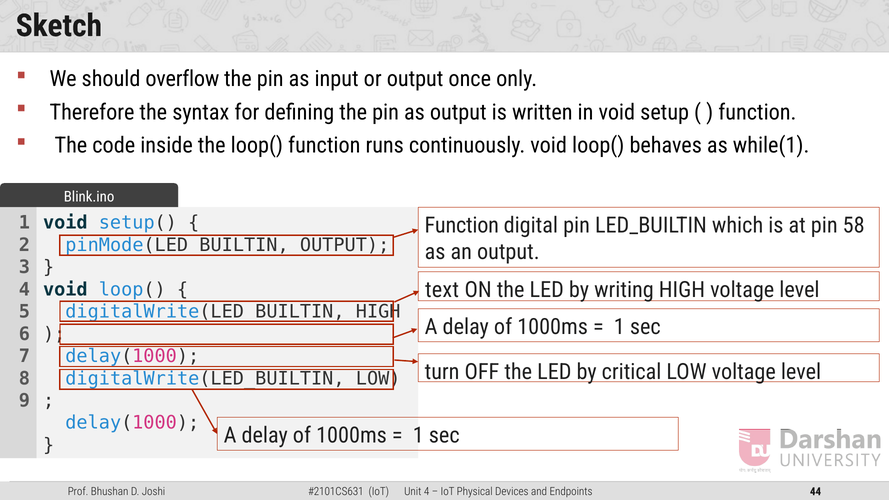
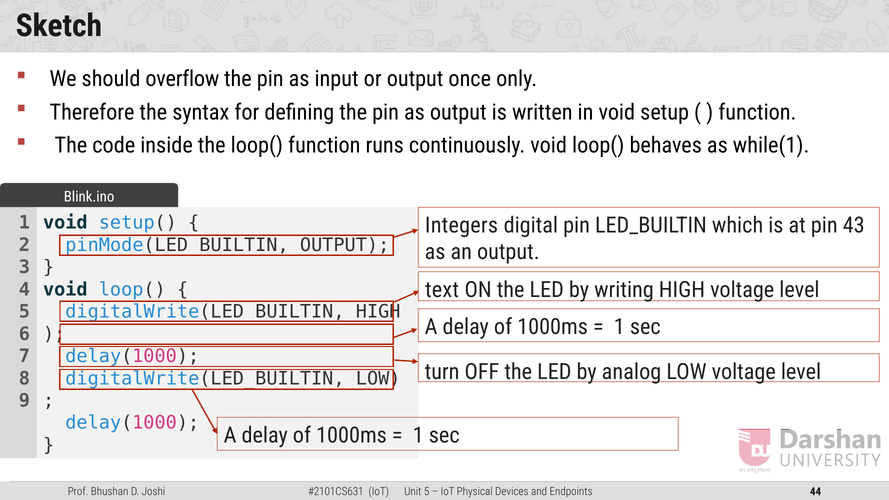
Function at (462, 225): Function -> Integers
58: 58 -> 43
critical: critical -> analog
4 at (427, 492): 4 -> 5
